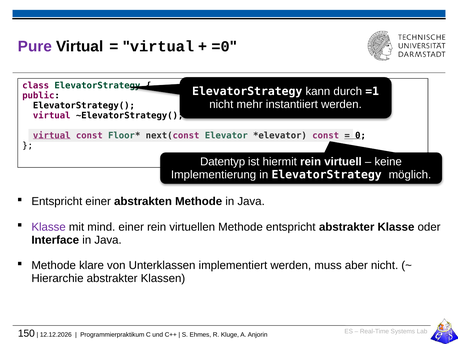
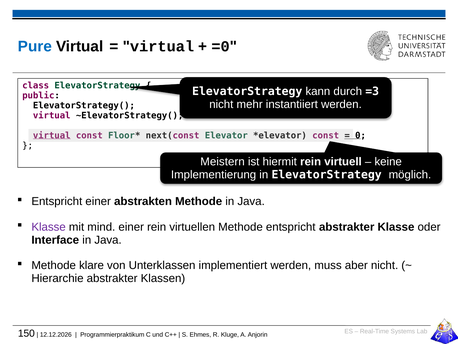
Pure colour: purple -> blue
=1: =1 -> =3
Datentyp: Datentyp -> Meistern
